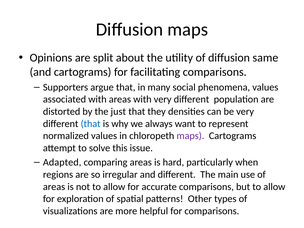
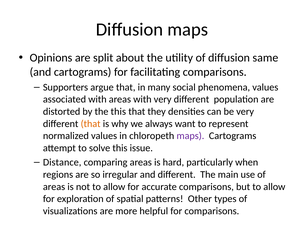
the just: just -> this
that at (91, 124) colour: blue -> orange
Adapted: Adapted -> Distance
